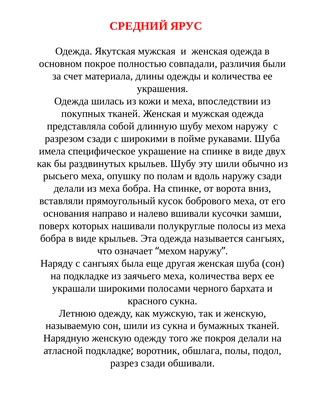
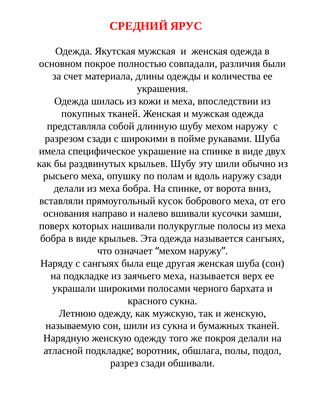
меха количества: количества -> называется
